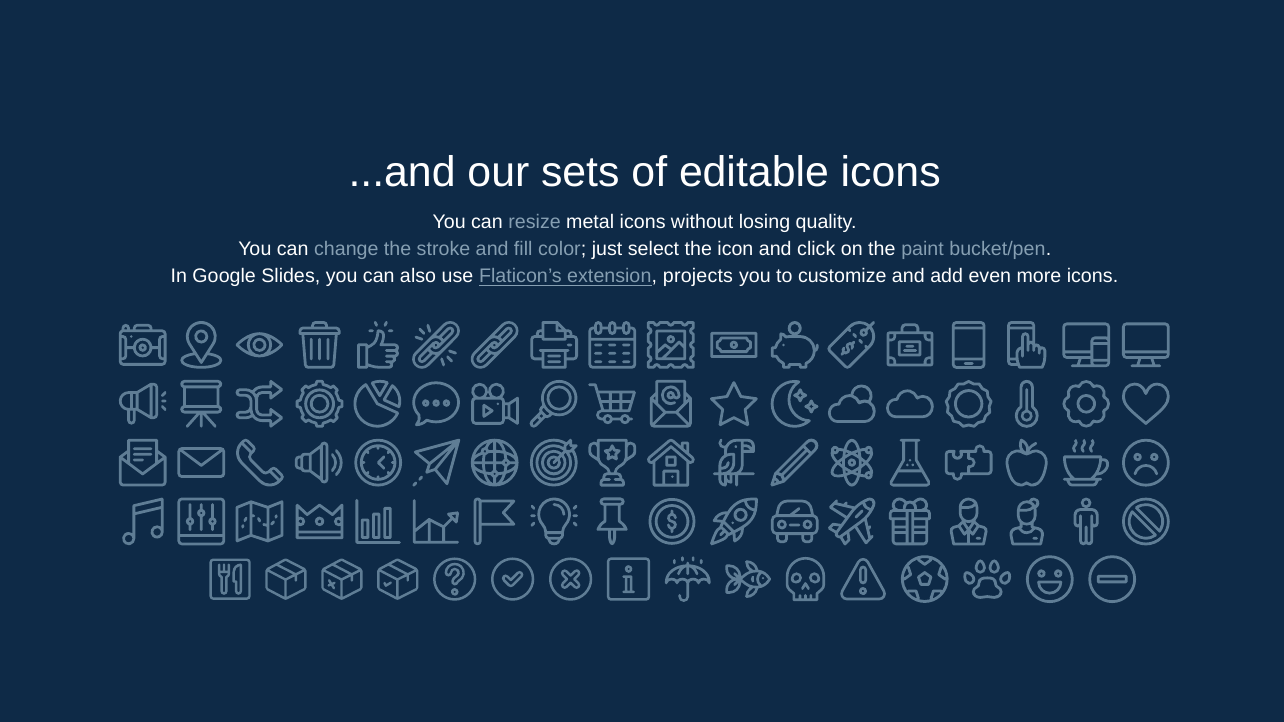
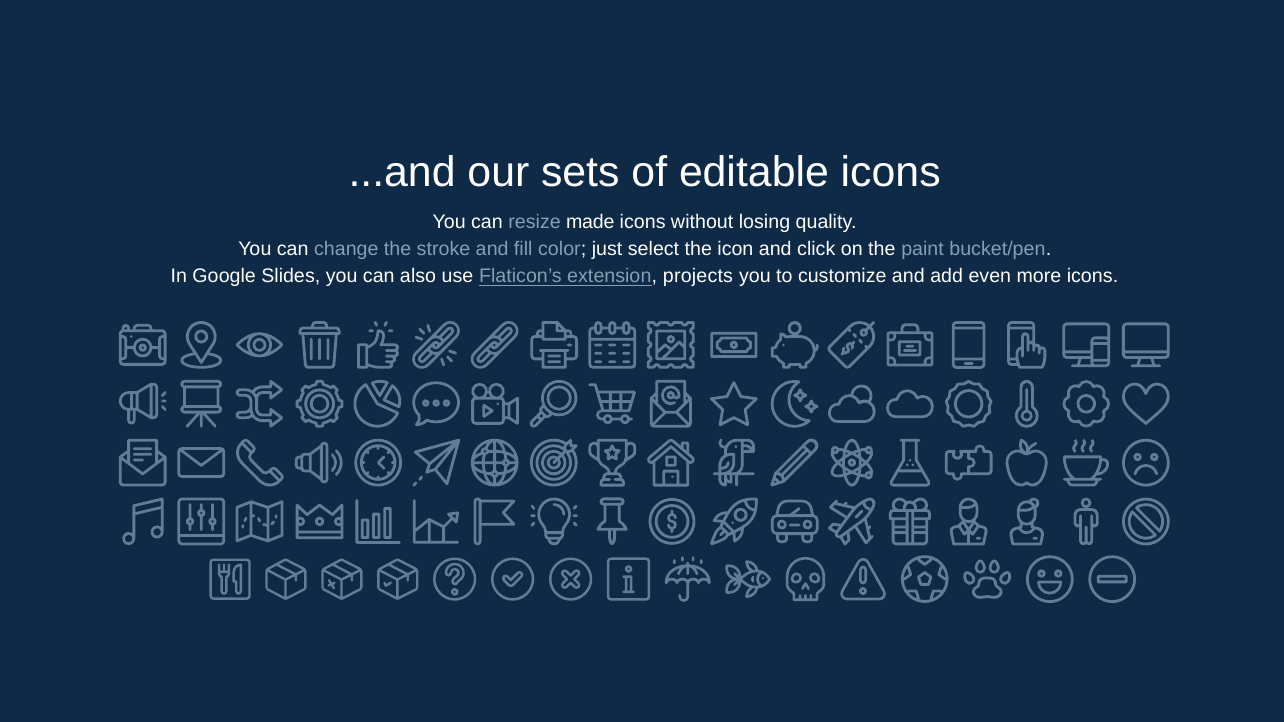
metal: metal -> made
